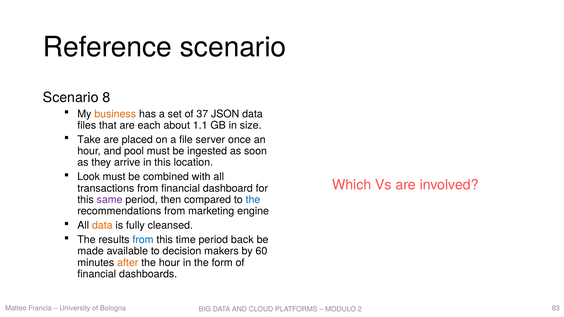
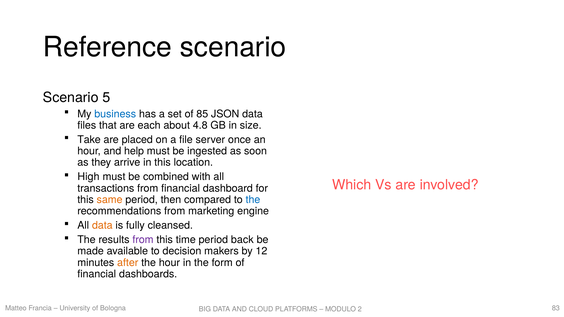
8: 8 -> 5
business colour: orange -> blue
37: 37 -> 85
1.1: 1.1 -> 4.8
pool: pool -> help
Look: Look -> High
same colour: purple -> orange
from at (143, 240) colour: blue -> purple
60: 60 -> 12
